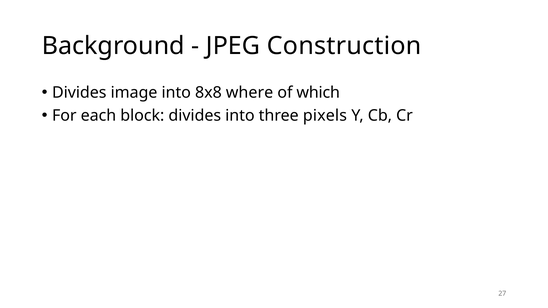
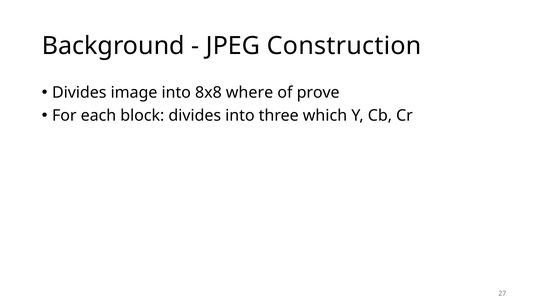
which: which -> prove
pixels: pixels -> which
